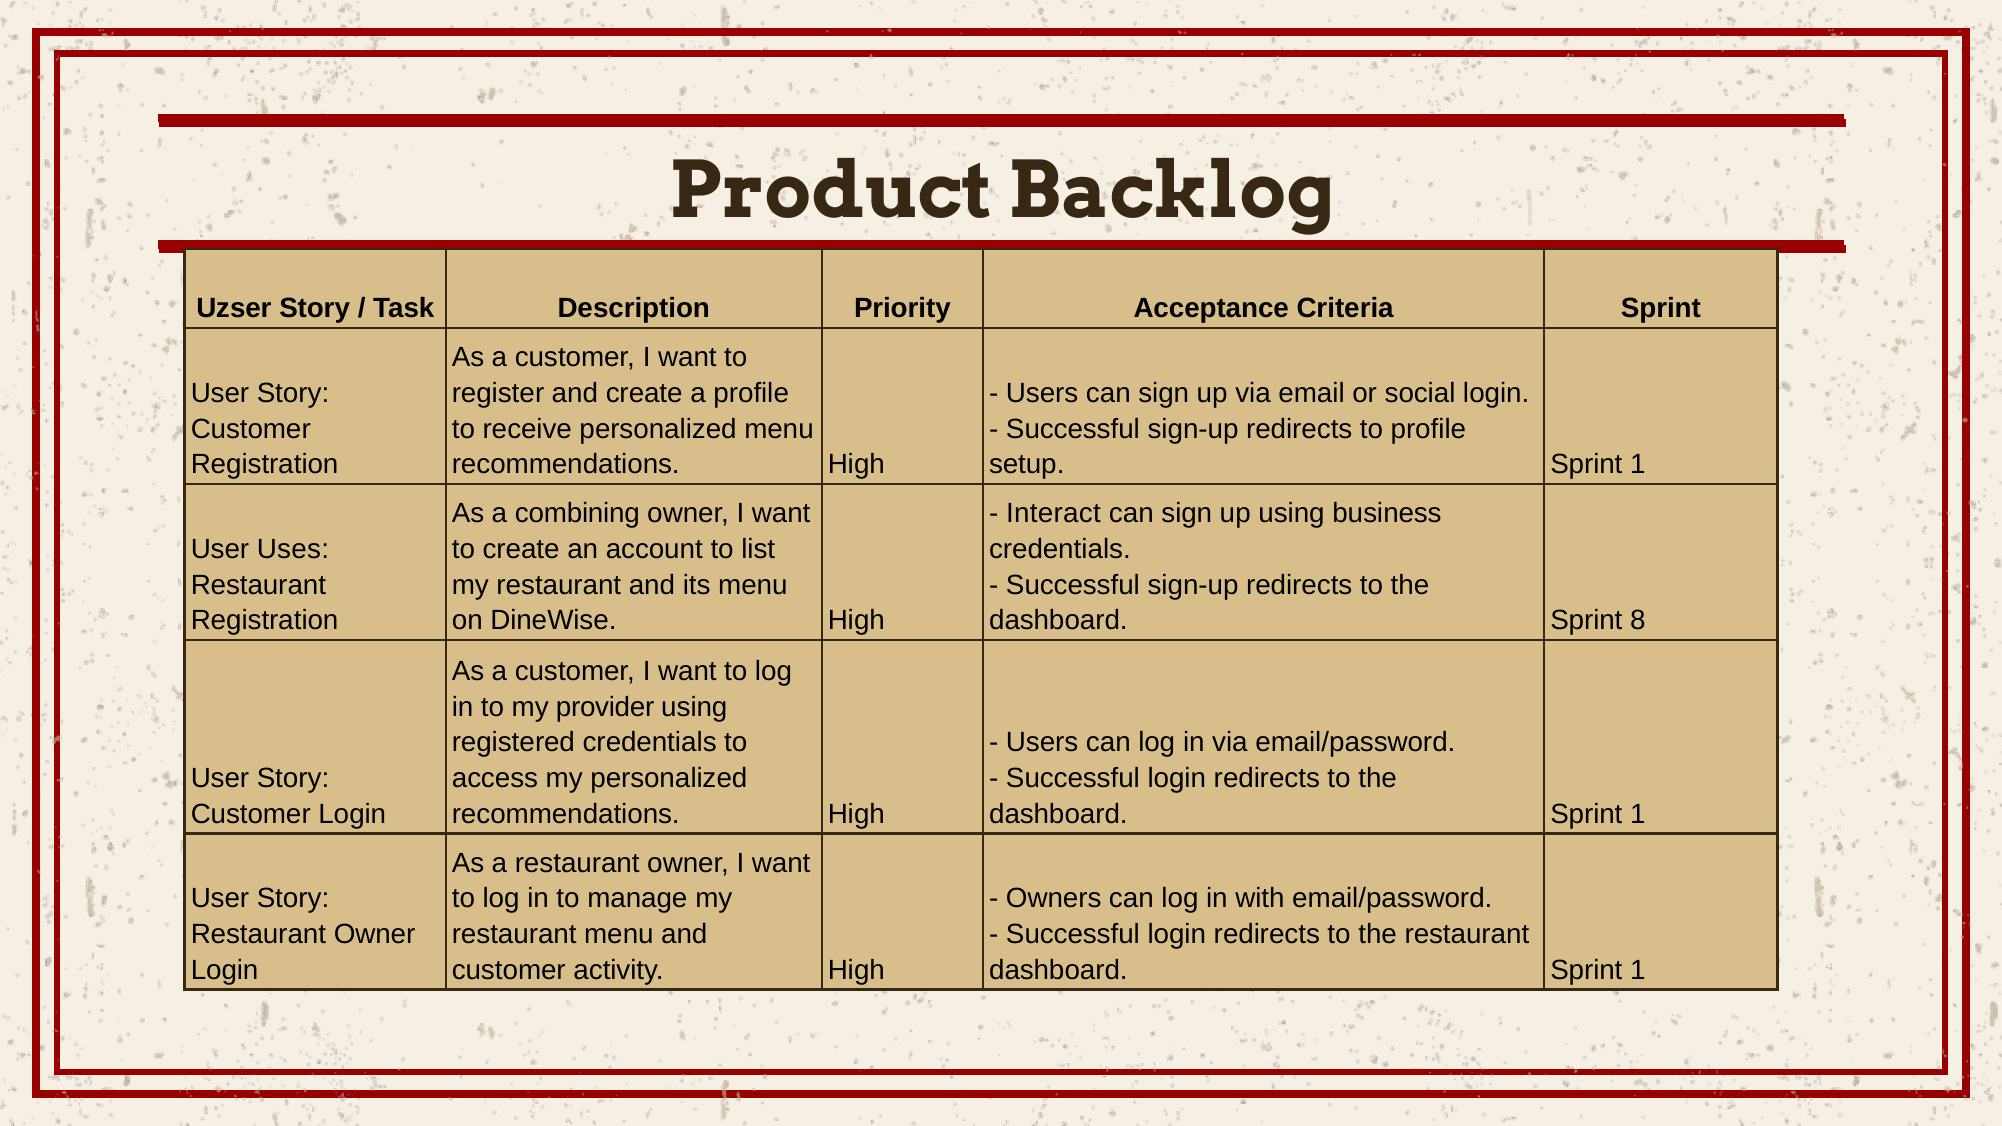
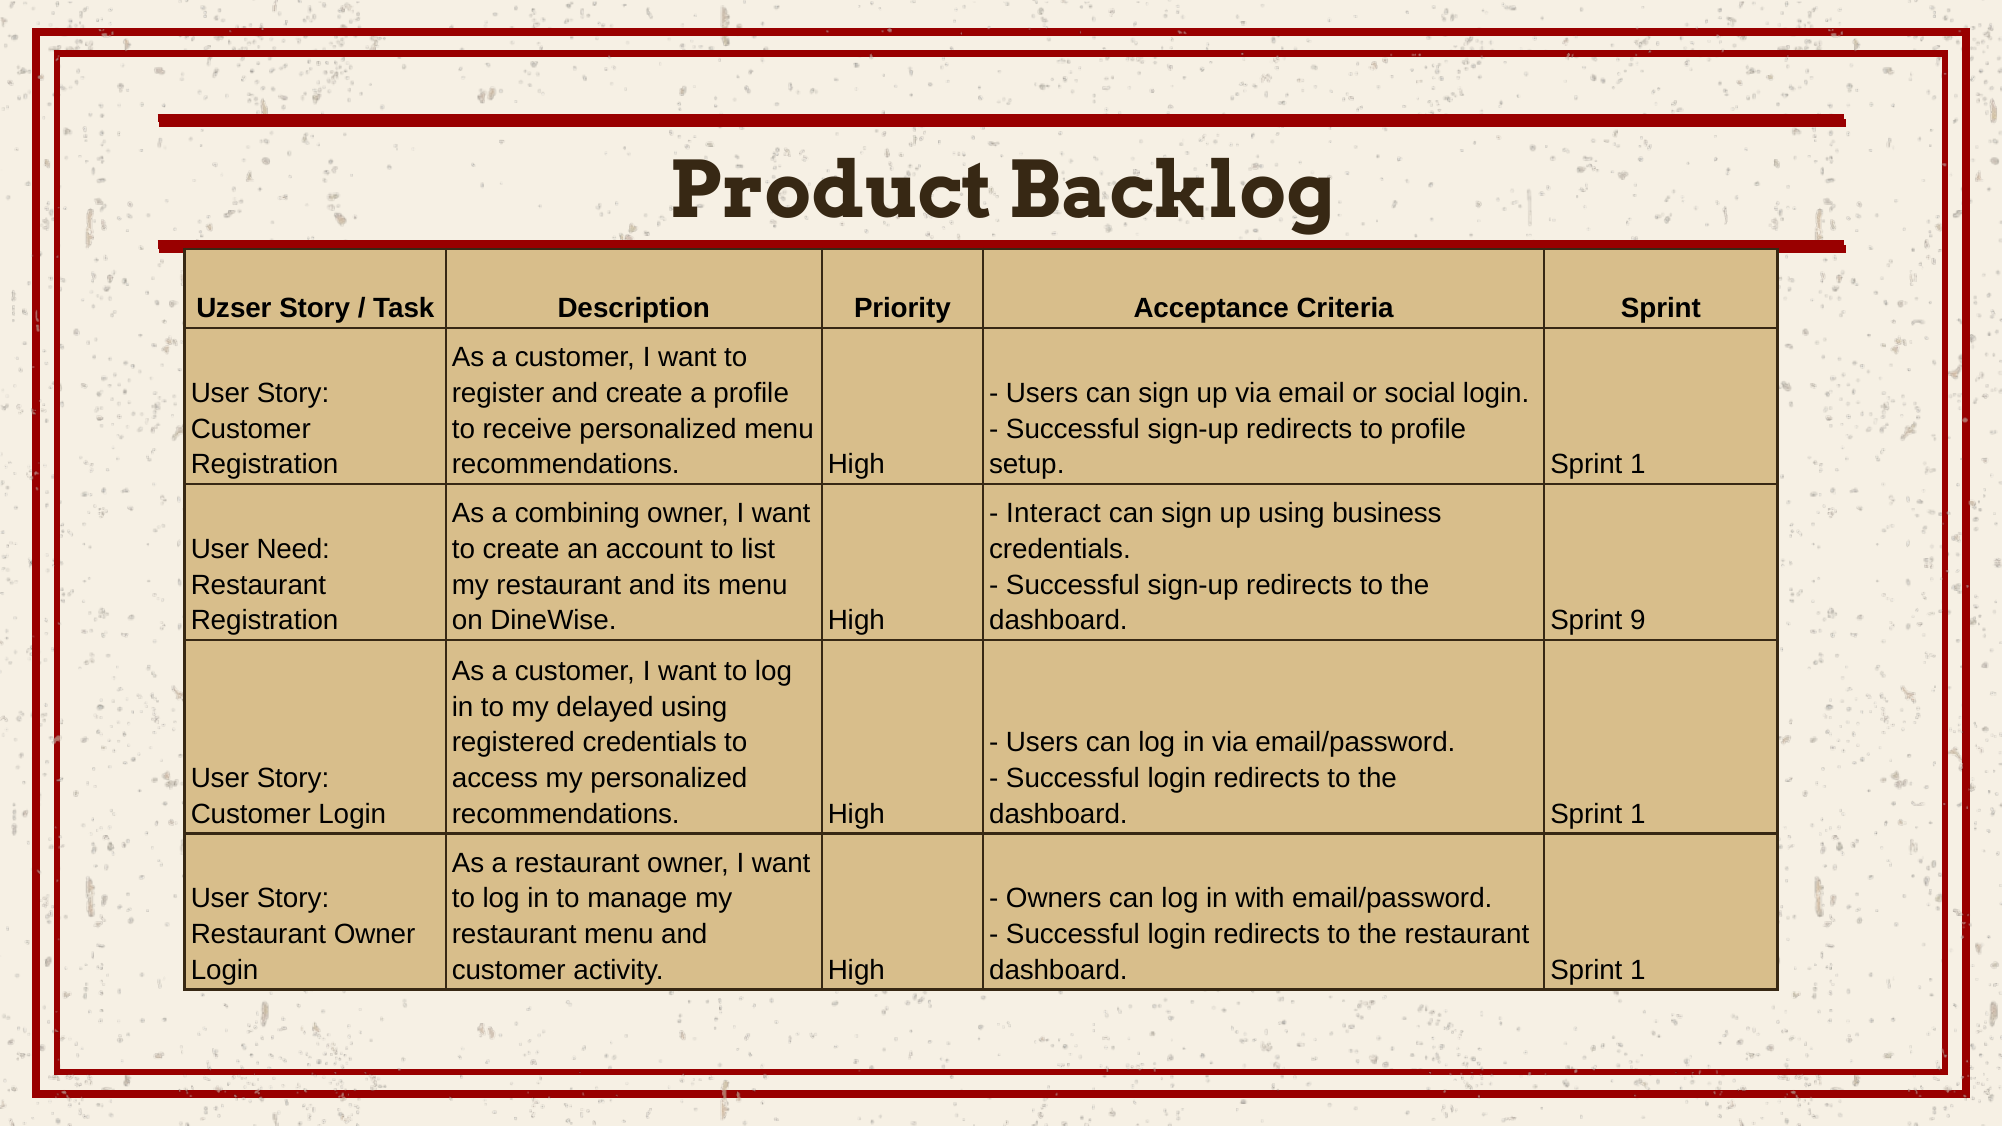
Uses: Uses -> Need
8: 8 -> 9
provider: provider -> delayed
